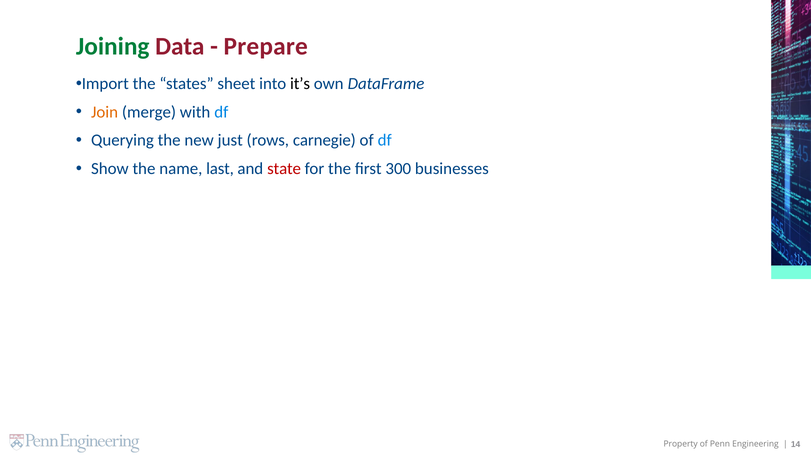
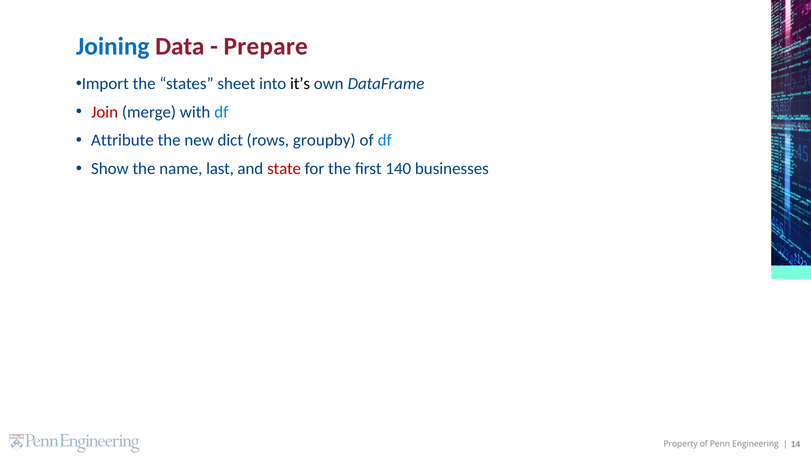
Joining colour: green -> blue
Join colour: orange -> red
Querying: Querying -> Attribute
just: just -> dict
carnegie: carnegie -> groupby
300: 300 -> 140
